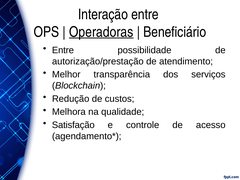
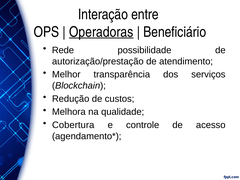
Entre at (63, 50): Entre -> Rede
Satisfação: Satisfação -> Cobertura
